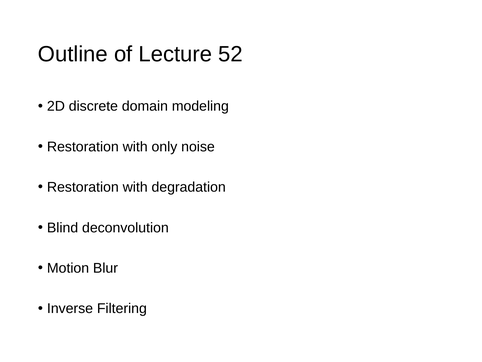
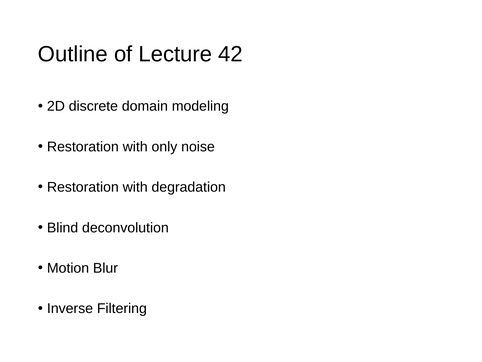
52: 52 -> 42
